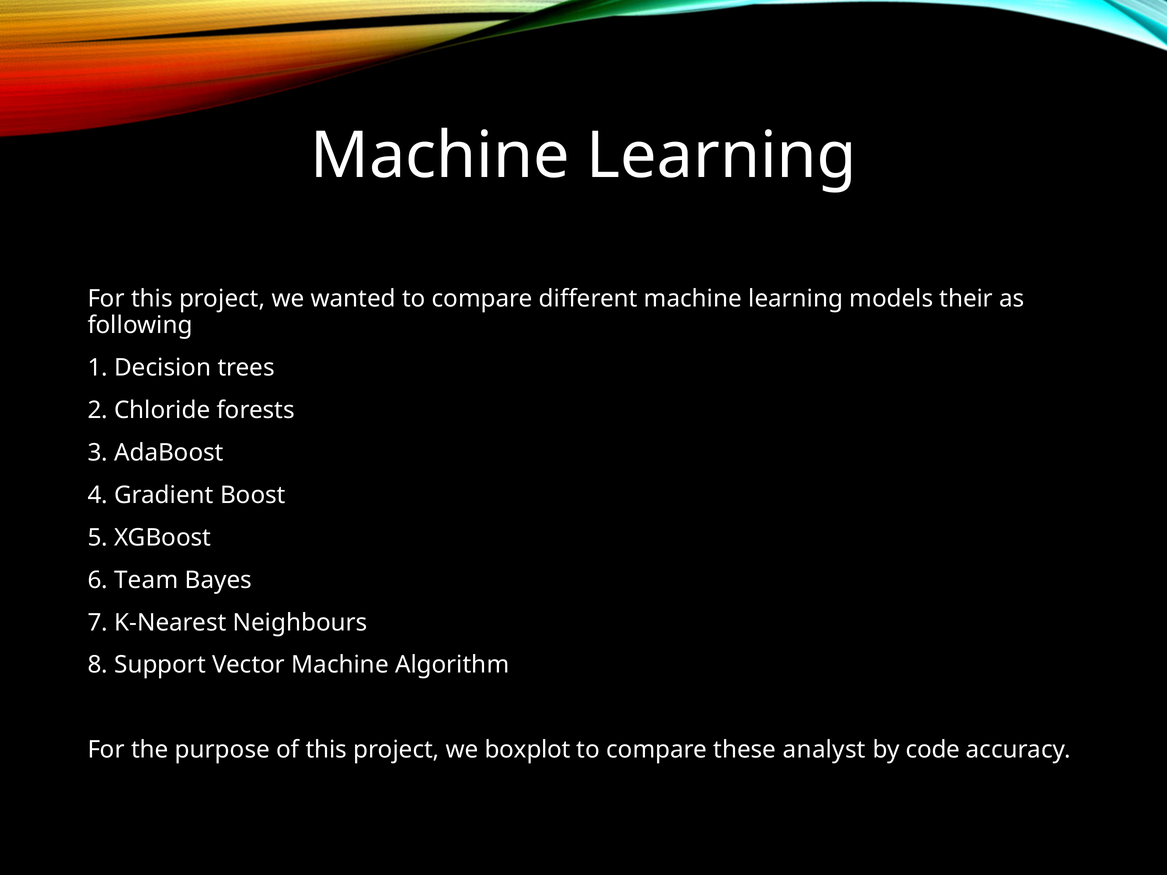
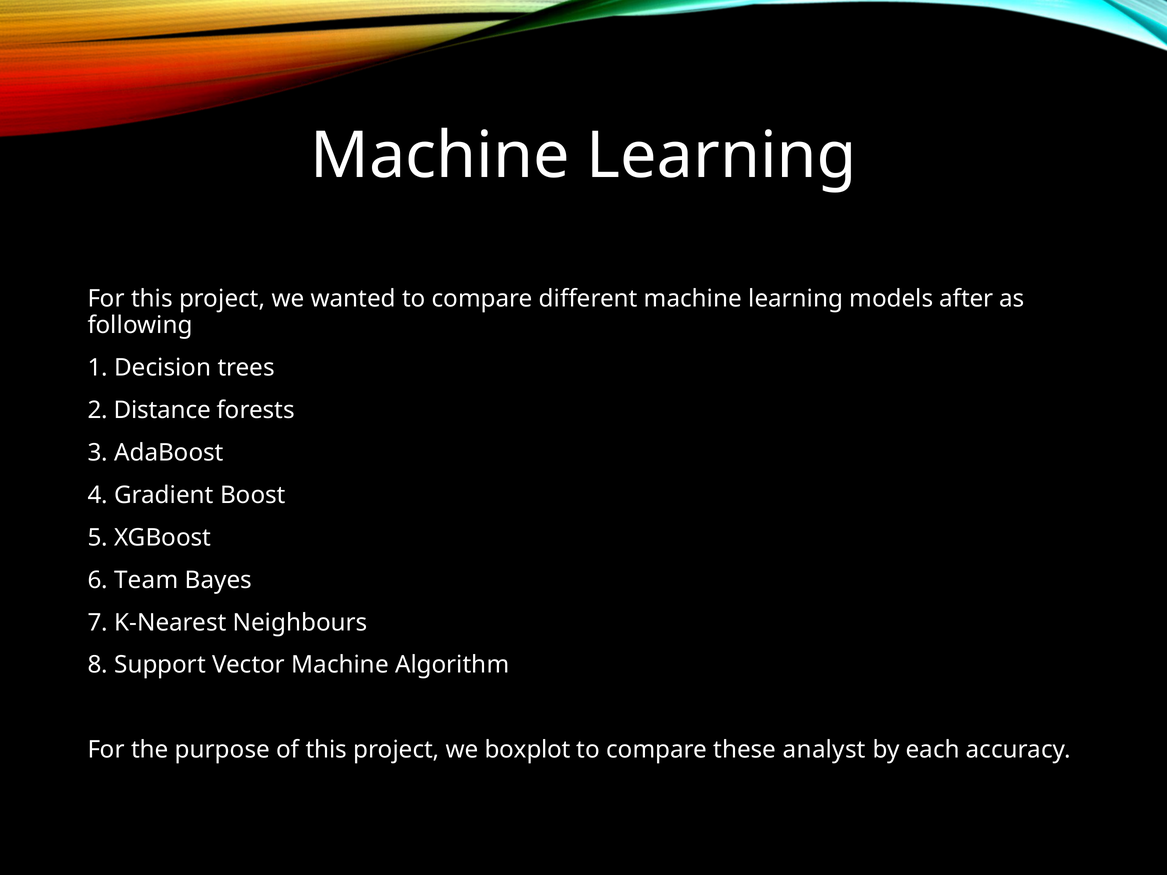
their: their -> after
Chloride: Chloride -> Distance
code: code -> each
